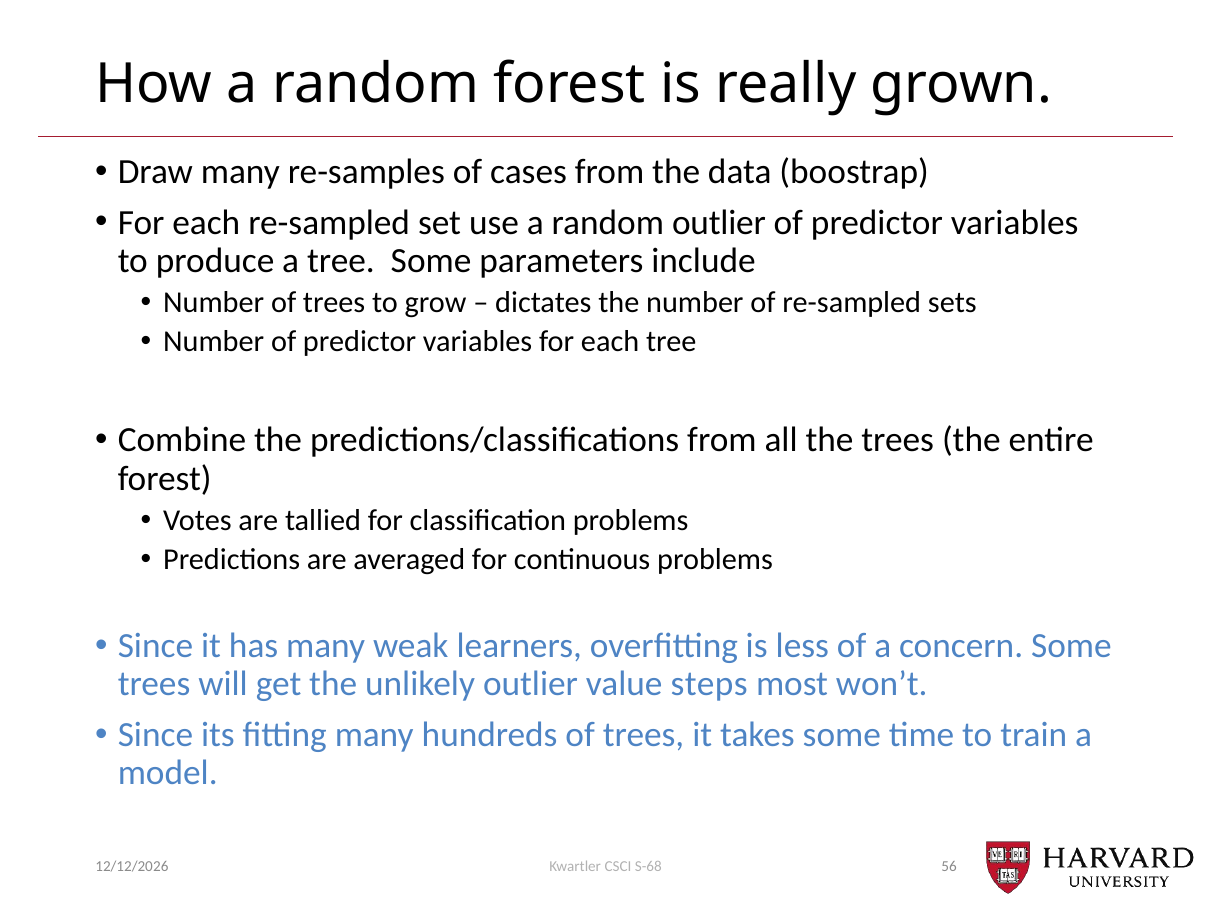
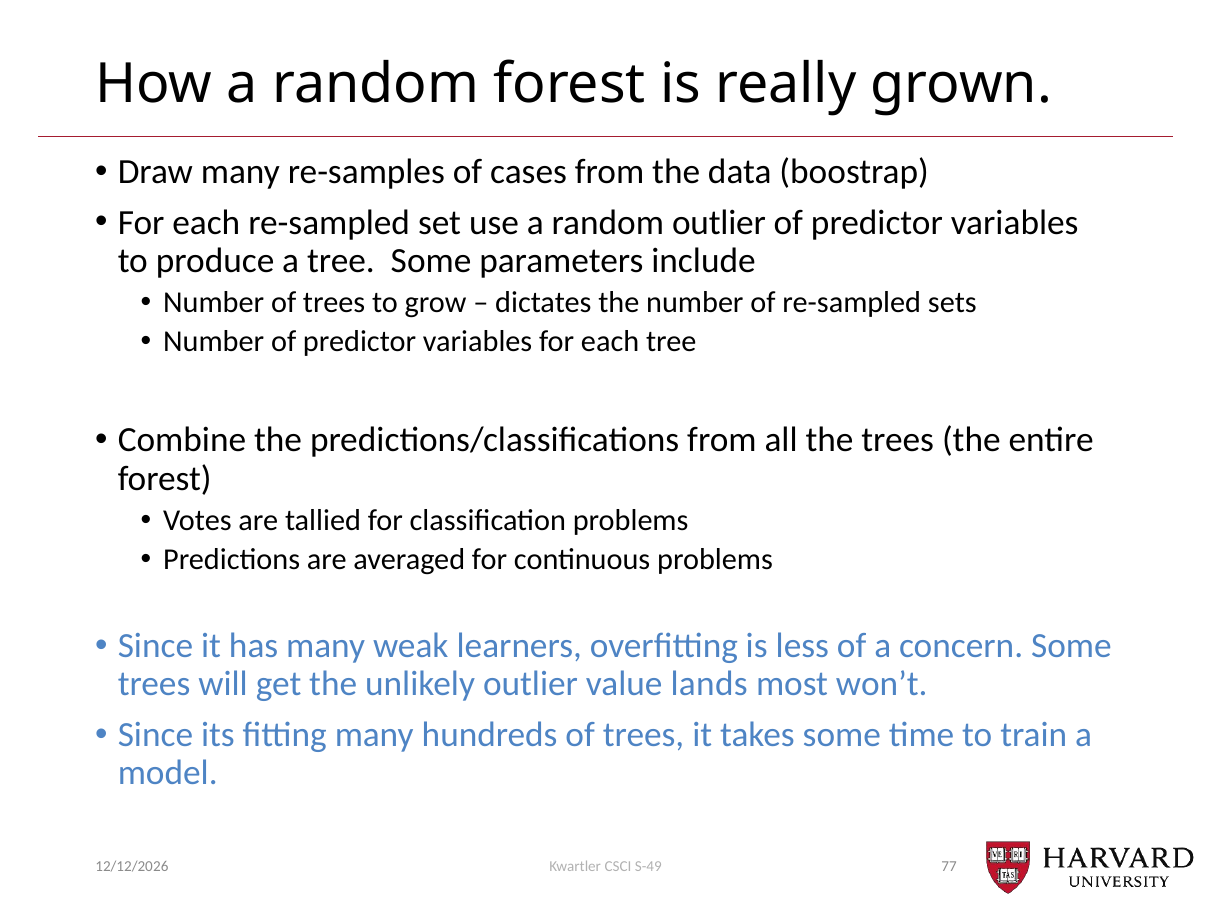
steps: steps -> lands
S-68: S-68 -> S-49
56: 56 -> 77
